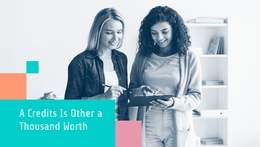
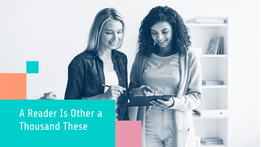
Credits: Credits -> Reader
Worth: Worth -> These
